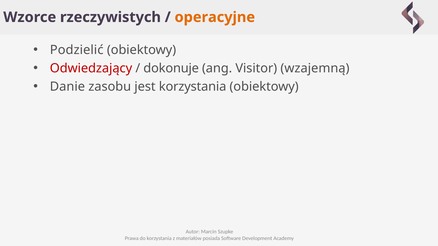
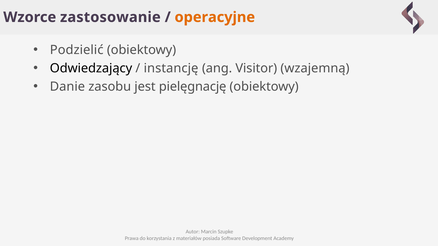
rzeczywistych: rzeczywistych -> zastosowanie
Odwiedzający colour: red -> black
dokonuje: dokonuje -> instancję
jest korzystania: korzystania -> pielęgnację
